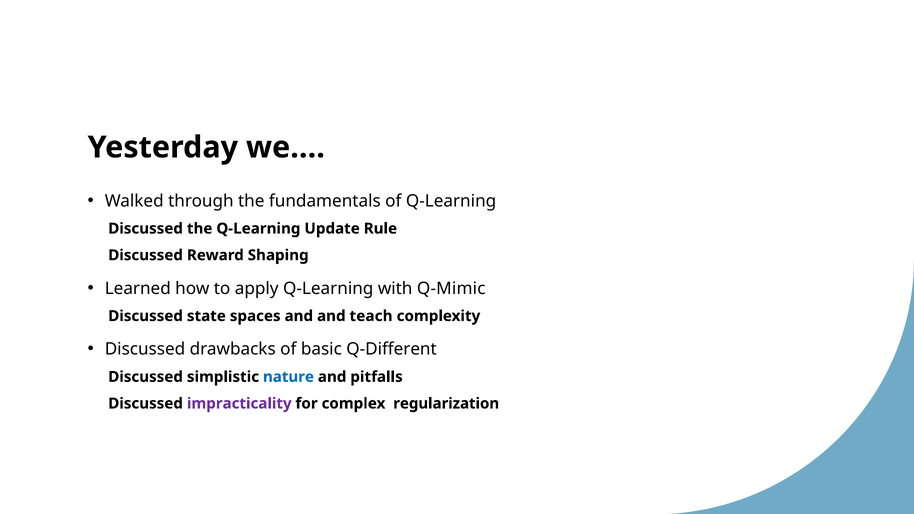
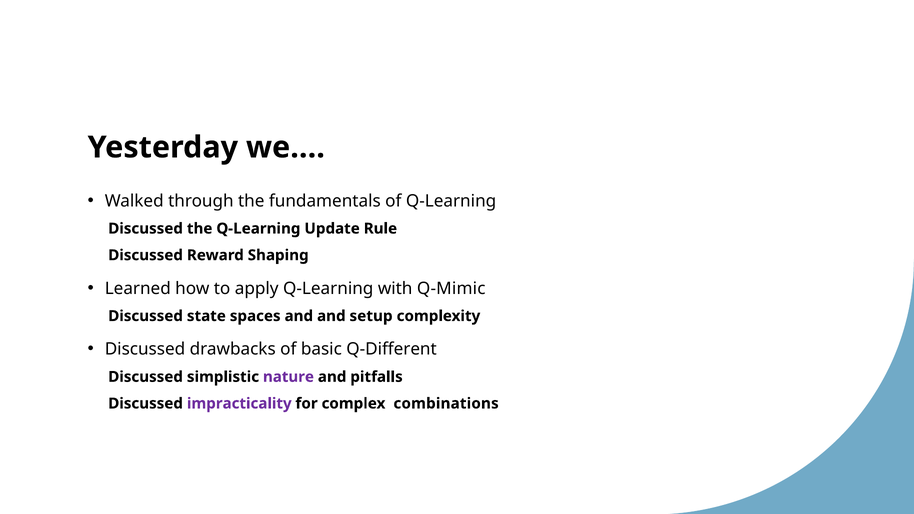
teach: teach -> setup
nature colour: blue -> purple
regularization: regularization -> combinations
